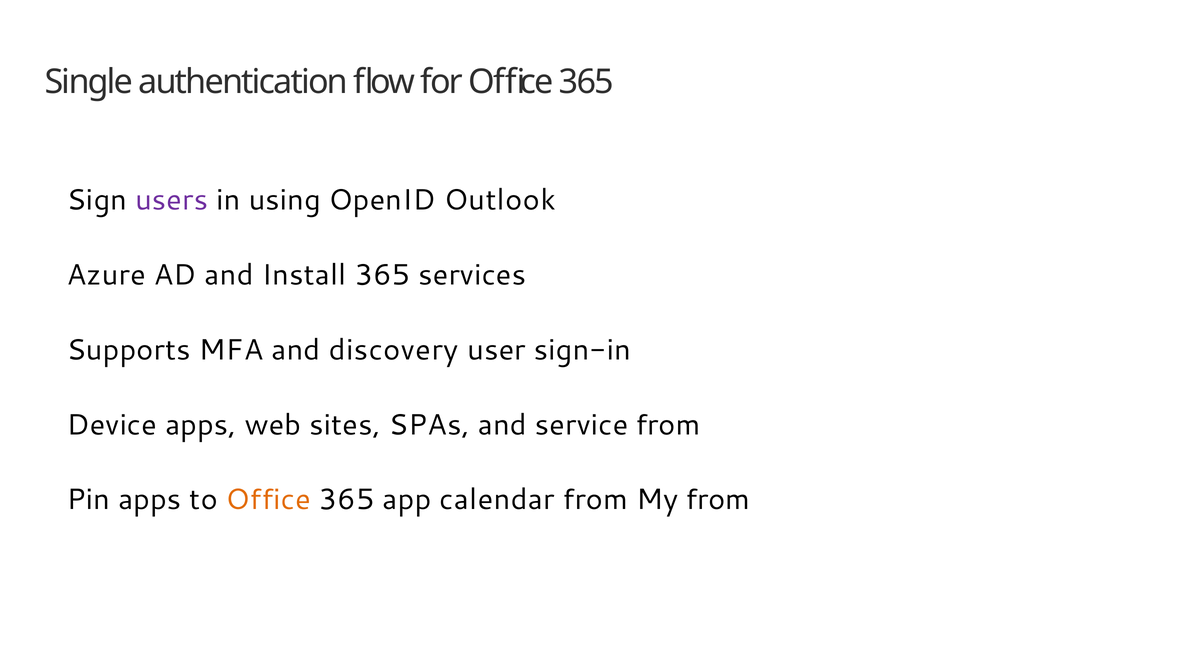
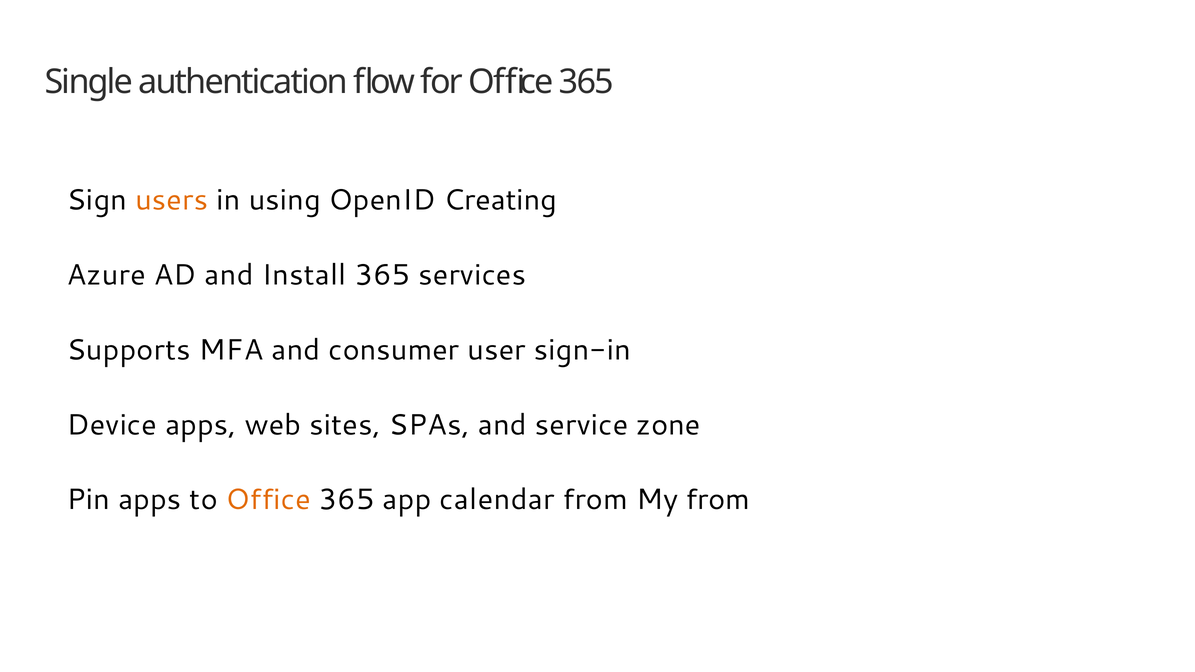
users colour: purple -> orange
Outlook: Outlook -> Creating
discovery: discovery -> consumer
service from: from -> zone
